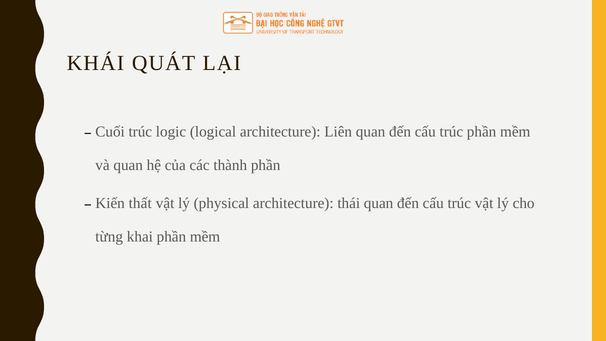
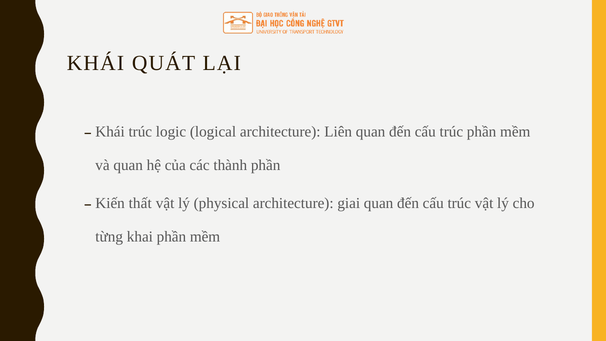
Cuối at (110, 132): Cuối -> Khái
thái: thái -> giai
